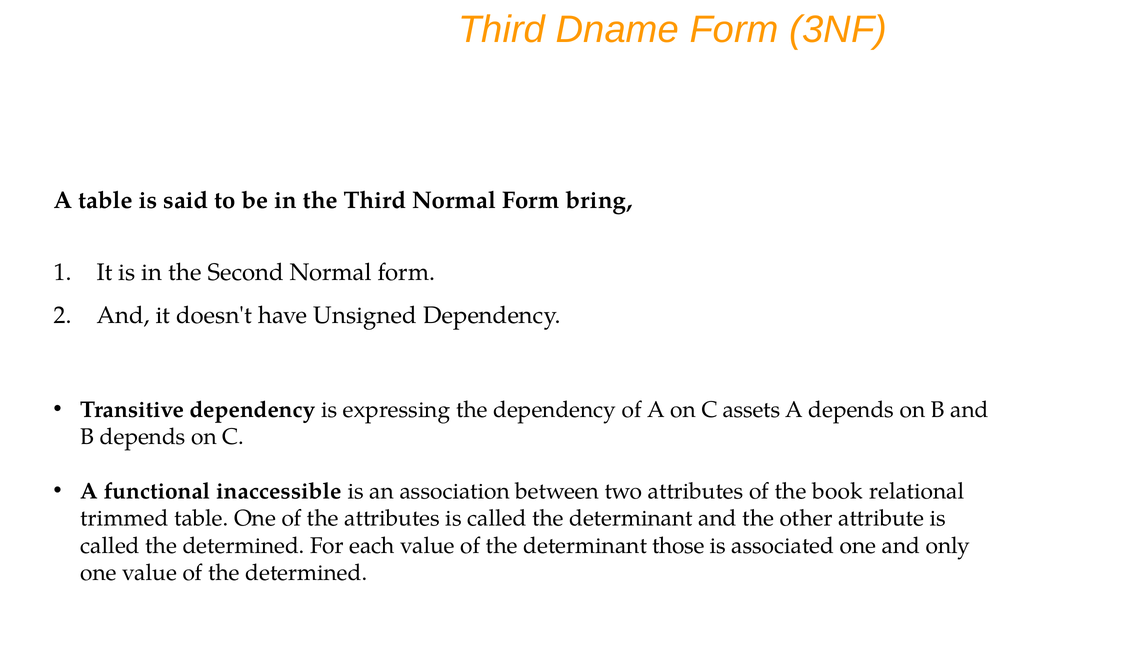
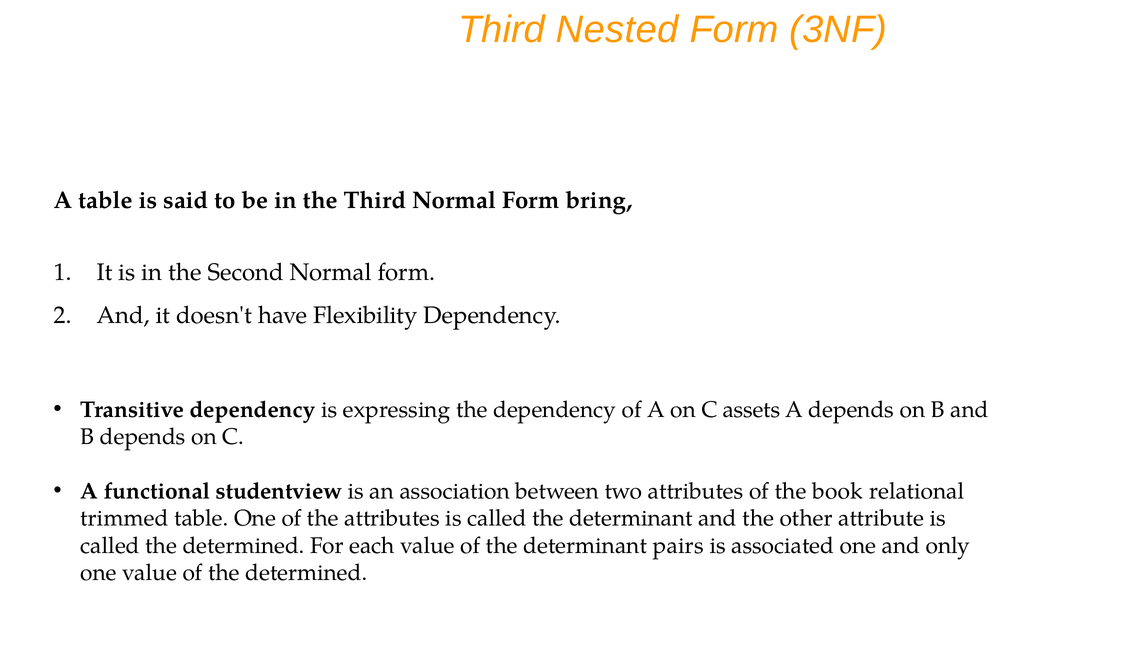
Dname: Dname -> Nested
Unsigned: Unsigned -> Flexibility
inaccessible: inaccessible -> studentview
those: those -> pairs
